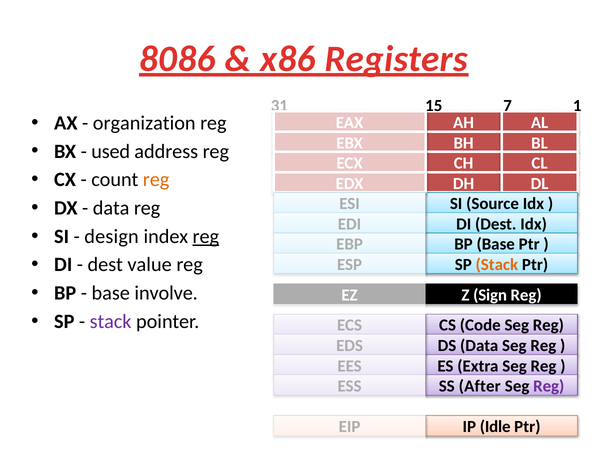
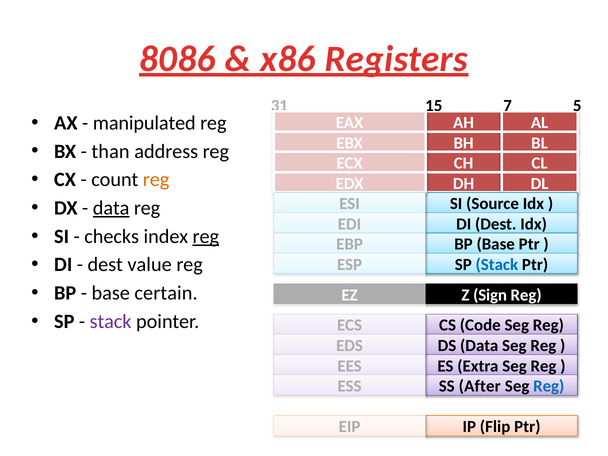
1: 1 -> 5
organization: organization -> manipulated
used: used -> than
data at (111, 208) underline: none -> present
design: design -> checks
Stack at (497, 265) colour: orange -> blue
involve: involve -> certain
Reg at (549, 386) colour: purple -> blue
Idle: Idle -> Flip
